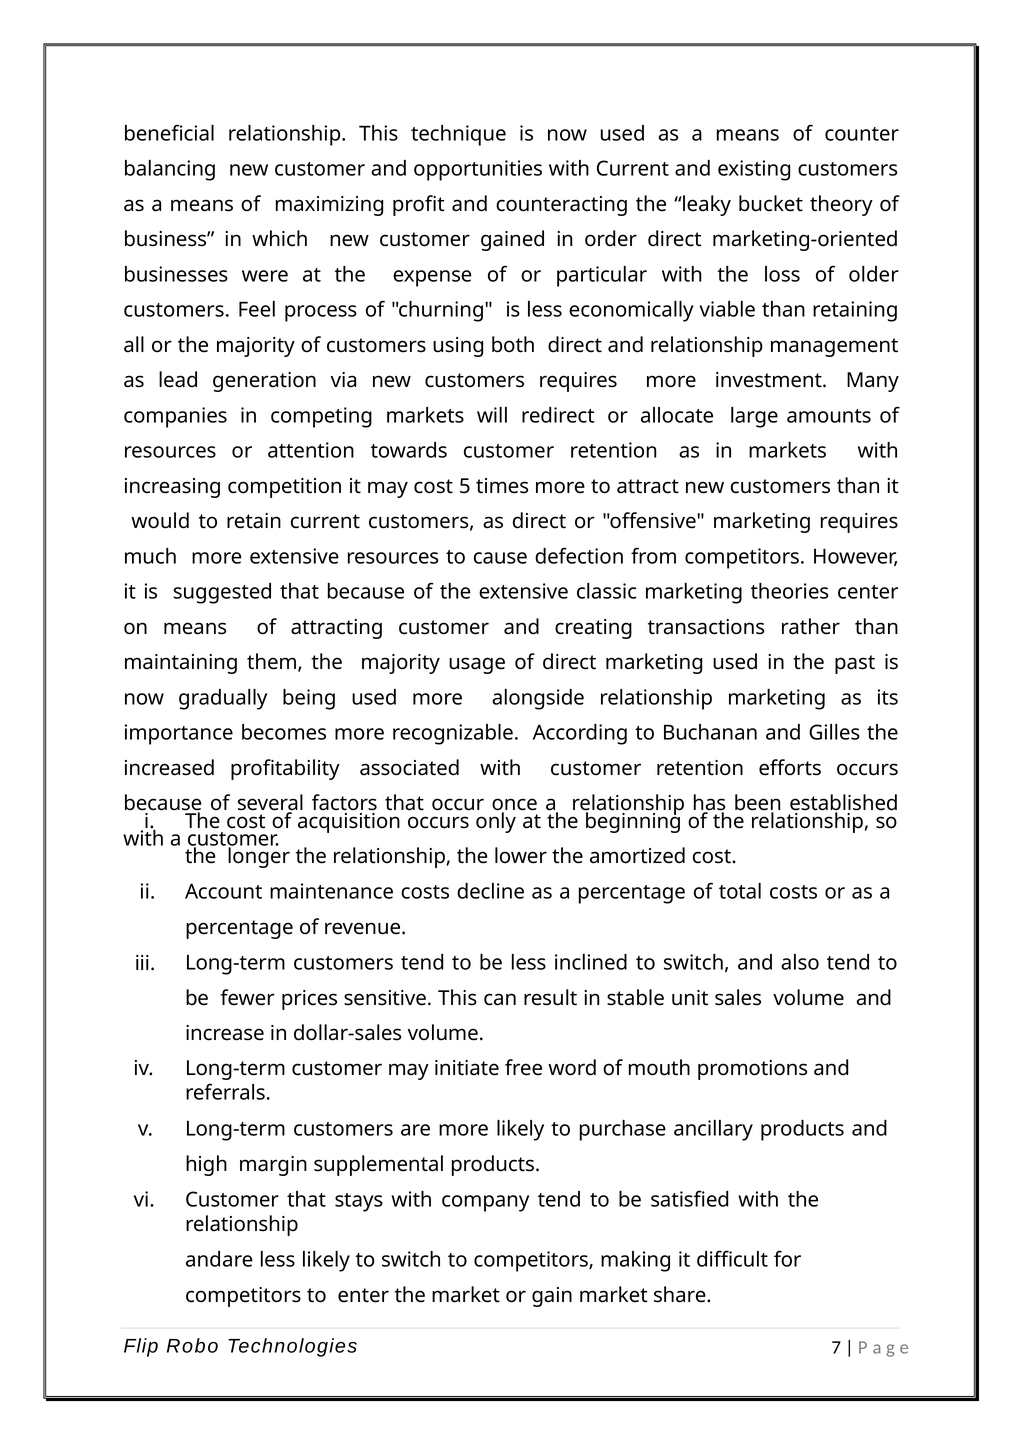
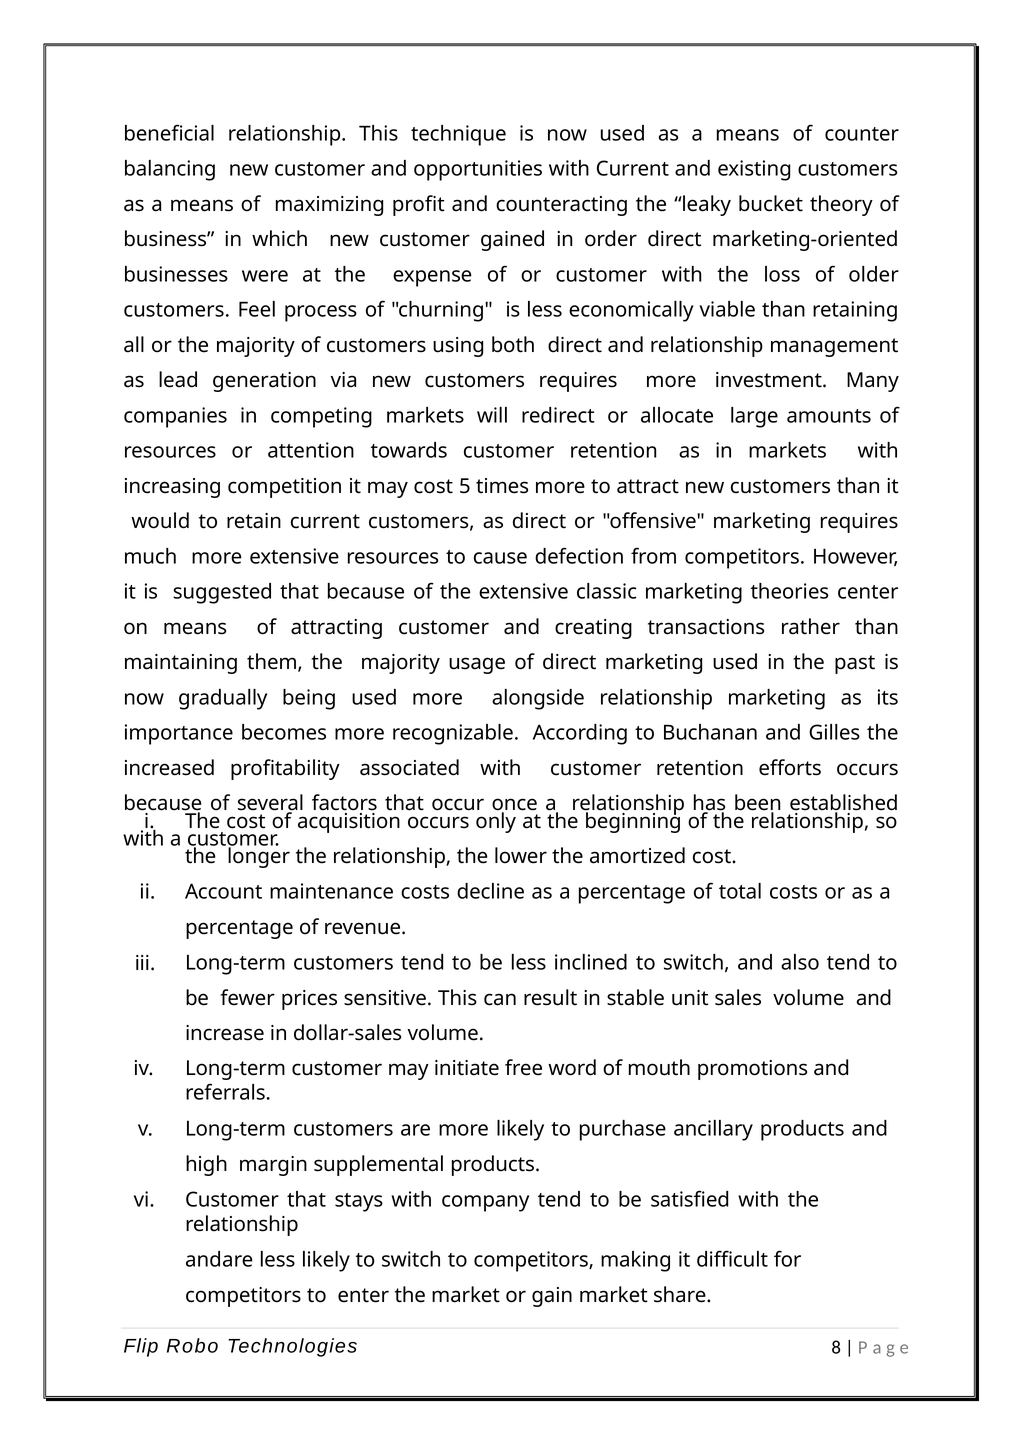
or particular: particular -> customer
7: 7 -> 8
